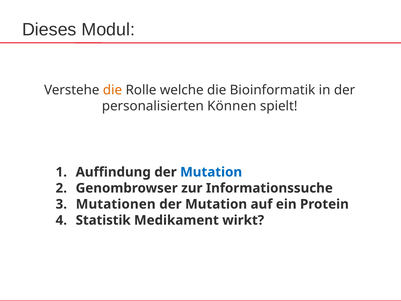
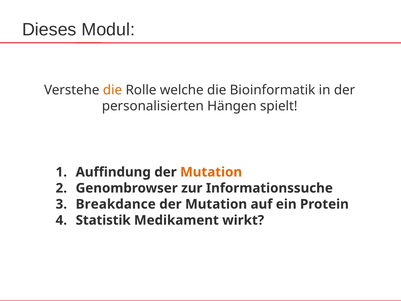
Können: Können -> Hängen
Mutation at (211, 172) colour: blue -> orange
Mutationen: Mutationen -> Breakdance
